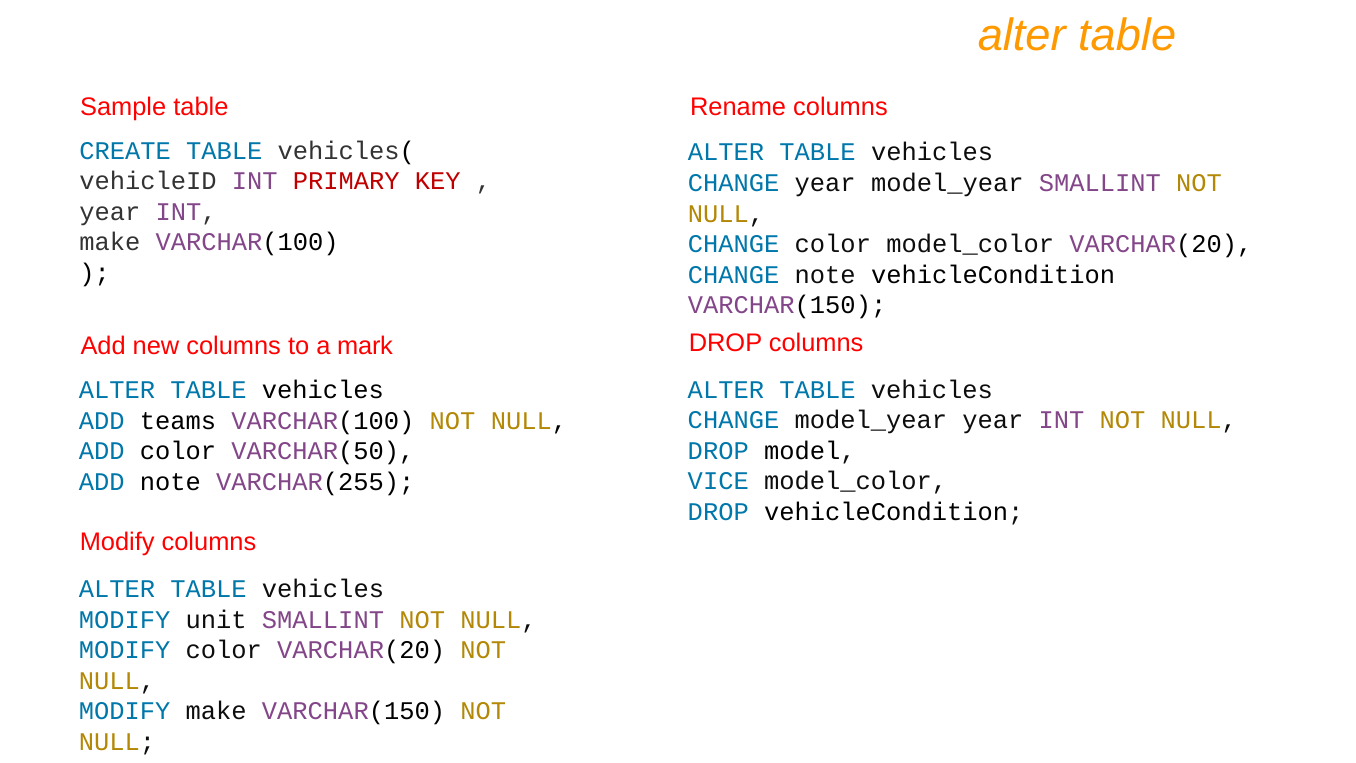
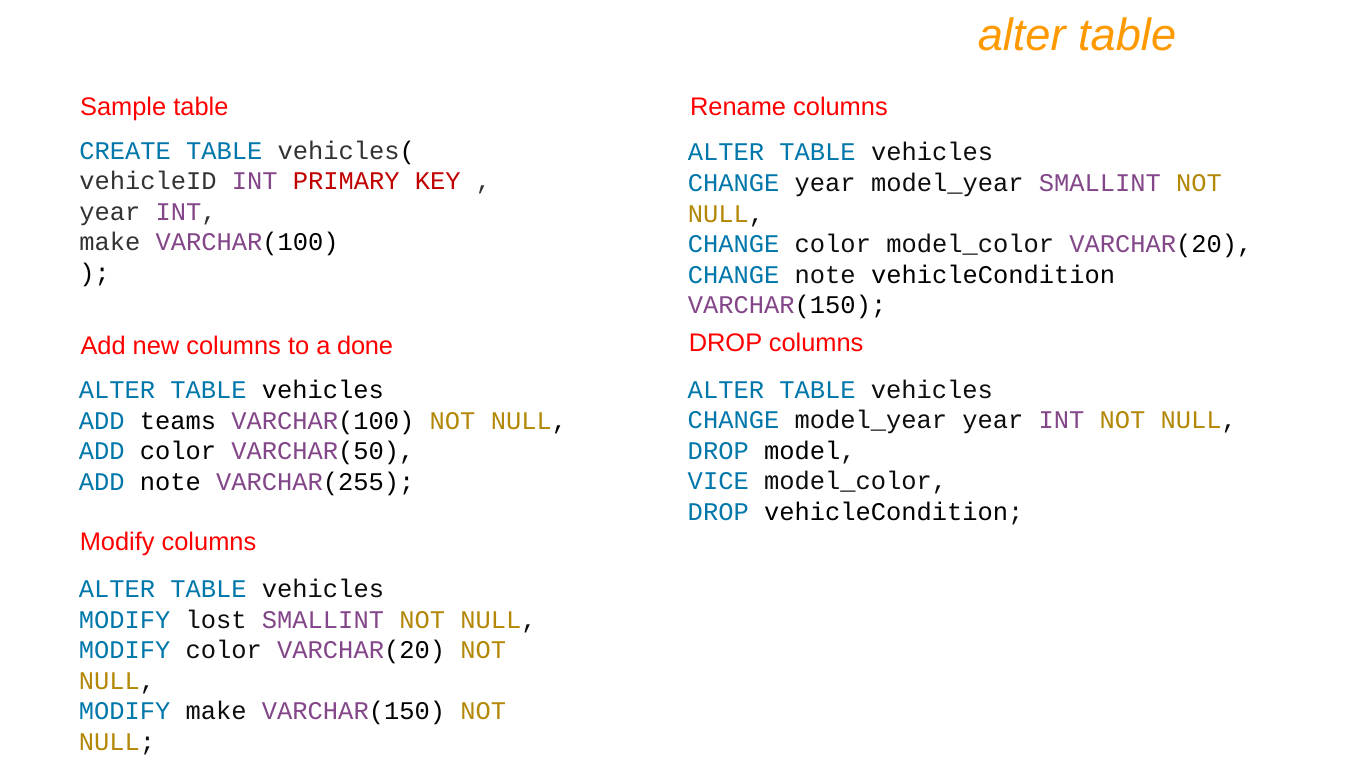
mark: mark -> done
unit: unit -> lost
